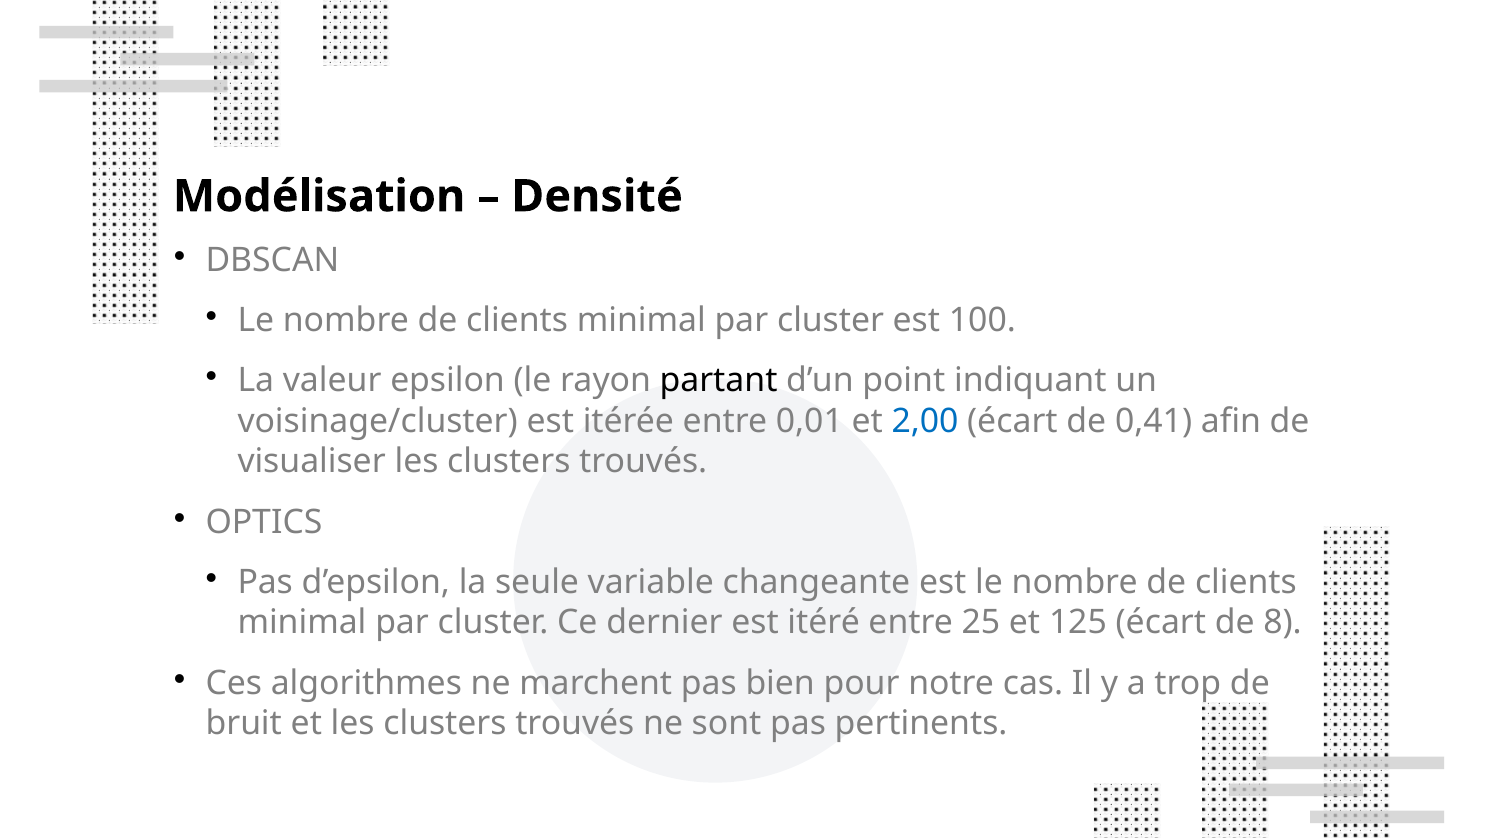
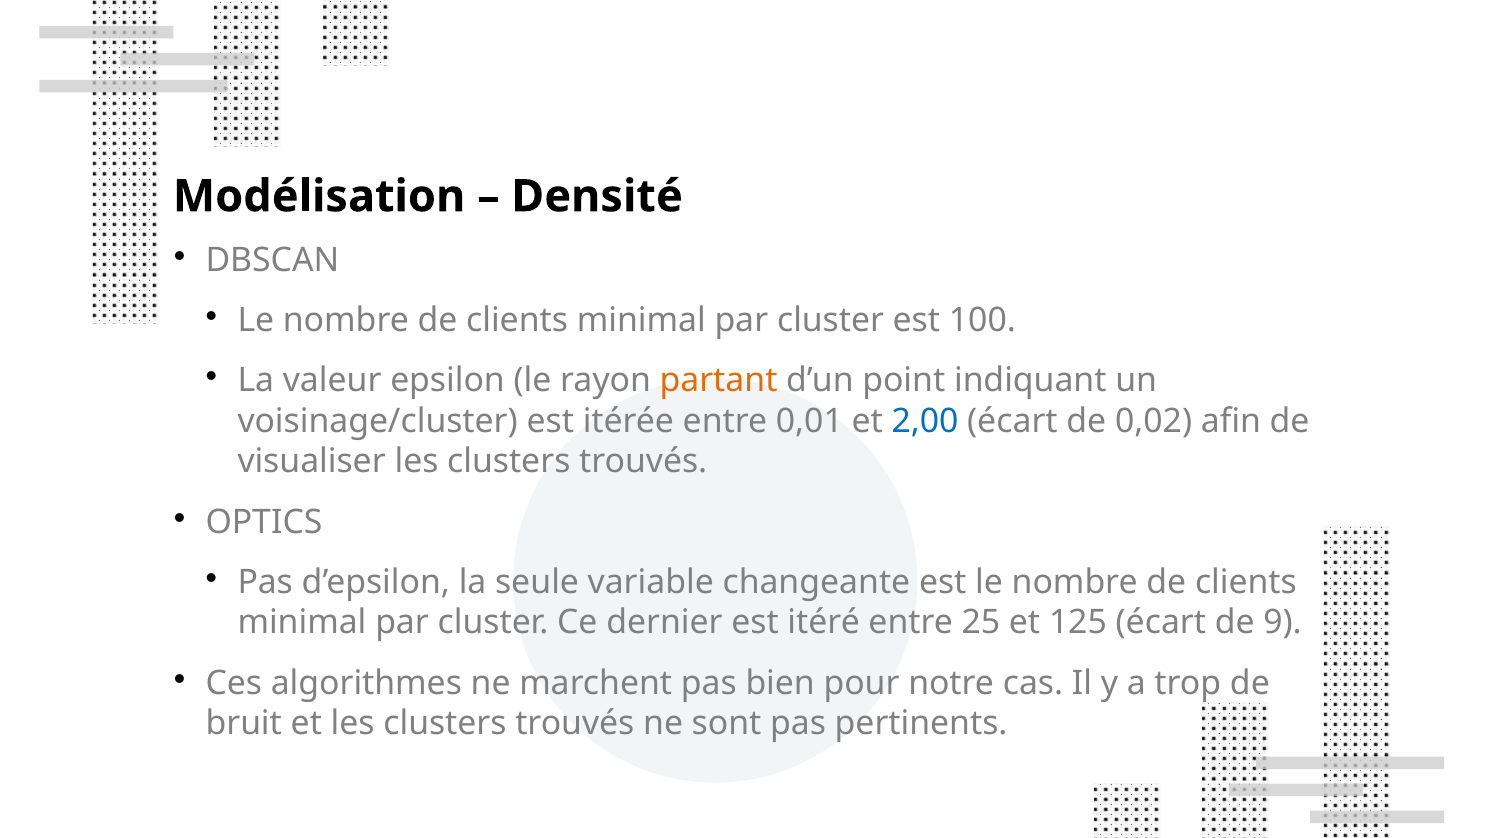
partant colour: black -> orange
0,41: 0,41 -> 0,02
8: 8 -> 9
